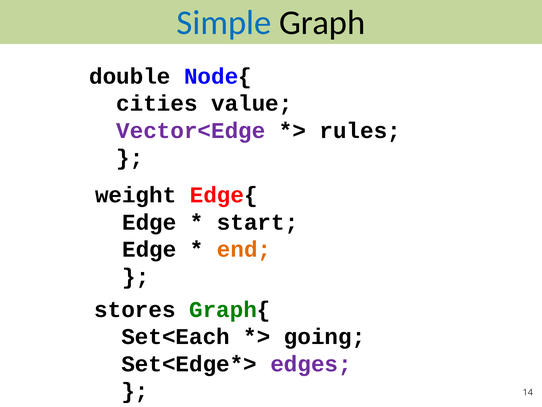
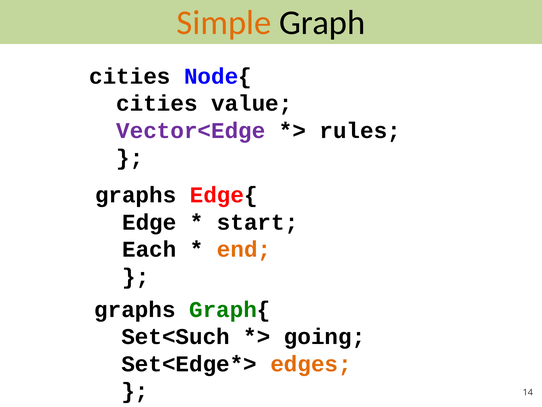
Simple colour: blue -> orange
double at (130, 76): double -> cities
weight at (136, 195): weight -> graphs
Edge at (149, 249): Edge -> Each
stores at (135, 309): stores -> graphs
Set<Each: Set<Each -> Set<Such
edges colour: purple -> orange
